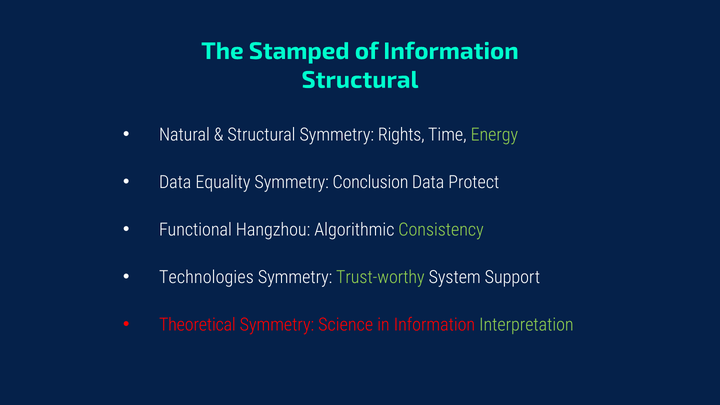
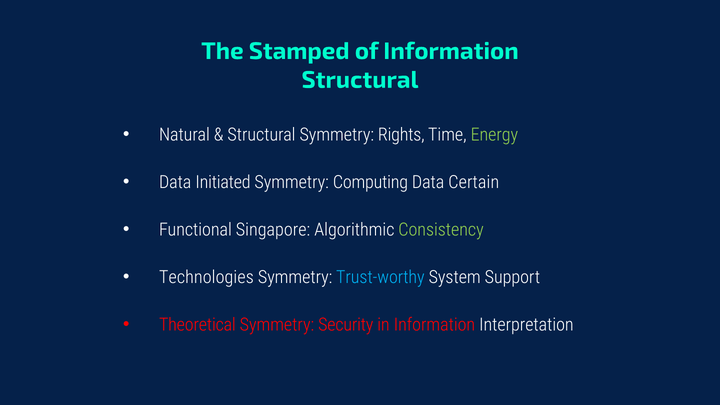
Equality: Equality -> Initiated
Conclusion: Conclusion -> Computing
Protect: Protect -> Certain
Hangzhou: Hangzhou -> Singapore
Trust-worthy colour: light green -> light blue
Science: Science -> Security
Interpretation colour: light green -> white
